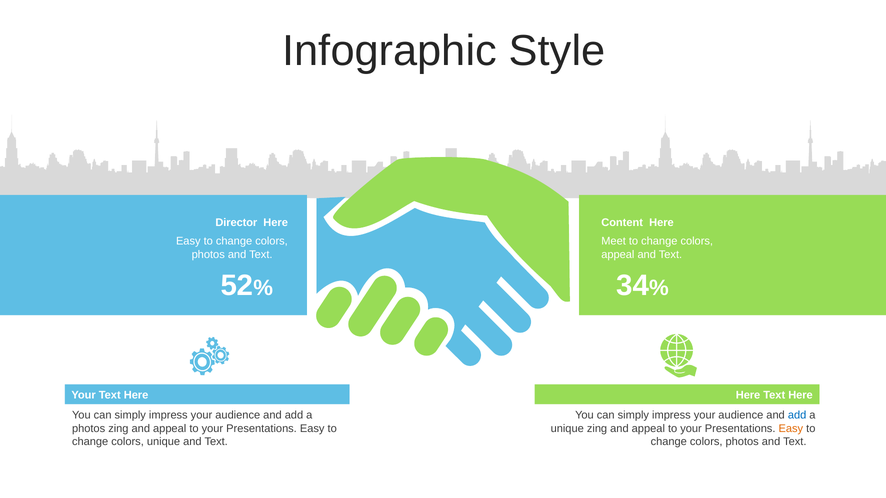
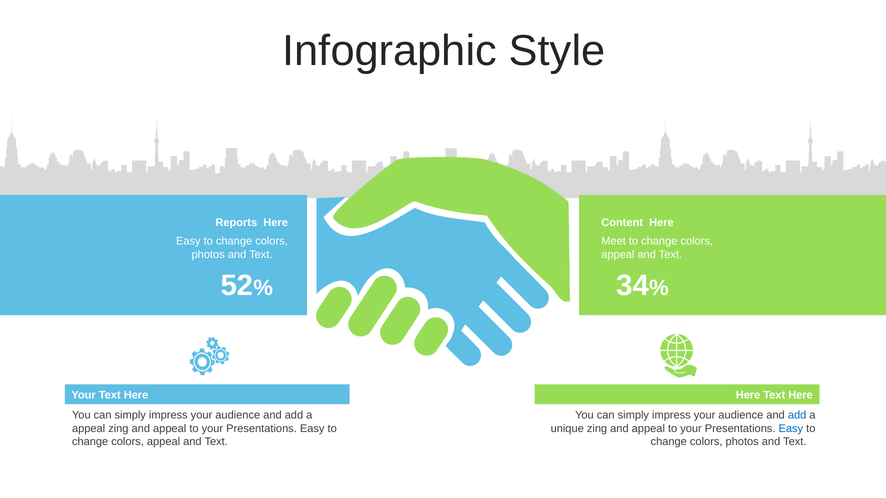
Director: Director -> Reports
photos at (89, 429): photos -> appeal
Easy at (791, 429) colour: orange -> blue
unique at (164, 442): unique -> appeal
